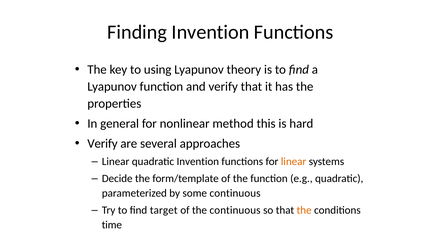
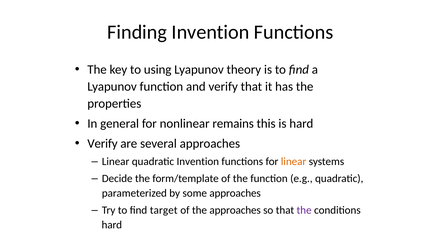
method: method -> remains
some continuous: continuous -> approaches
the continuous: continuous -> approaches
the at (304, 210) colour: orange -> purple
time at (112, 225): time -> hard
